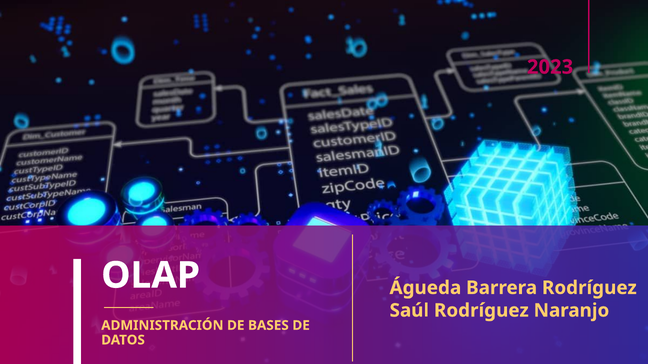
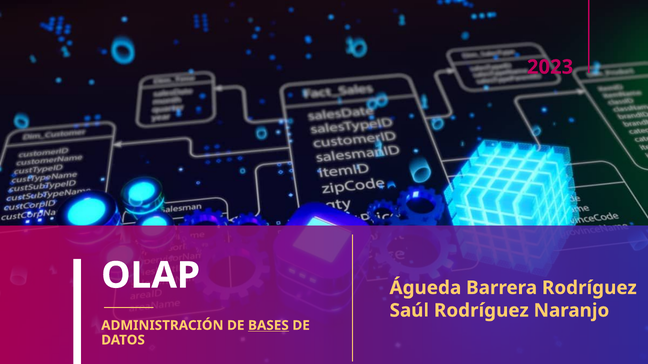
BASES underline: none -> present
